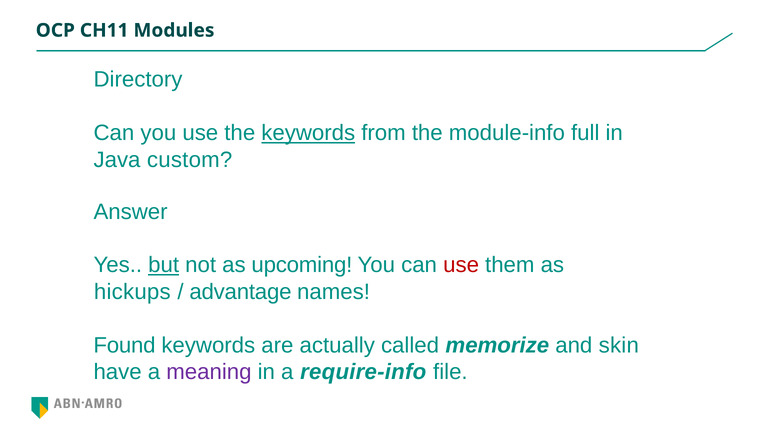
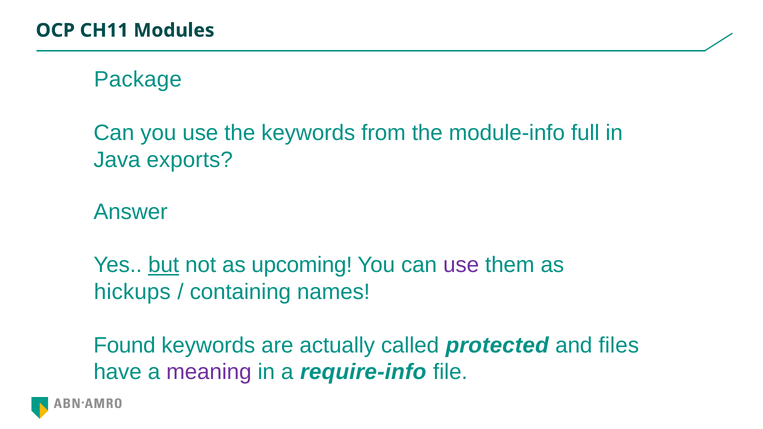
Directory: Directory -> Package
keywords at (308, 133) underline: present -> none
custom: custom -> exports
use at (461, 265) colour: red -> purple
advantage: advantage -> containing
memorize: memorize -> protected
skin: skin -> files
